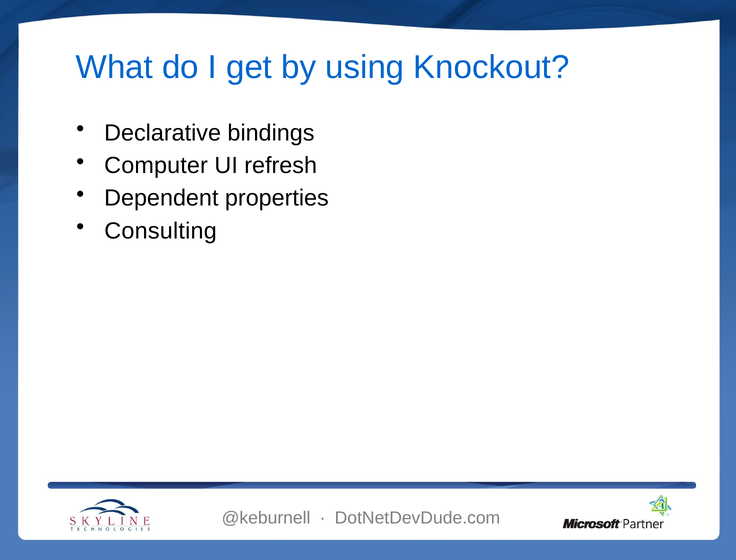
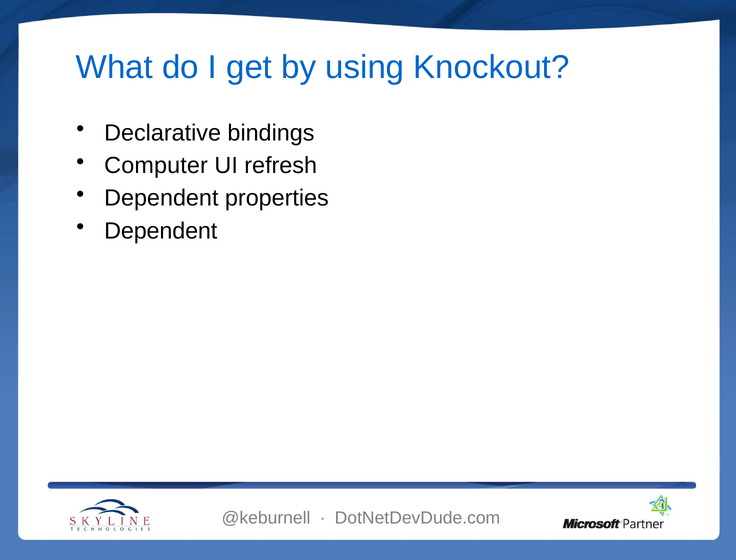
Consulting at (161, 231): Consulting -> Dependent
